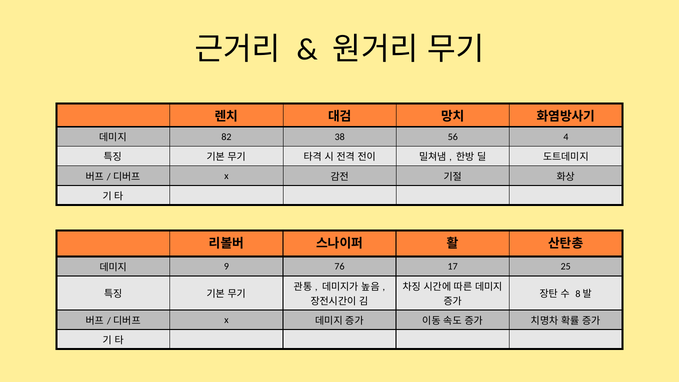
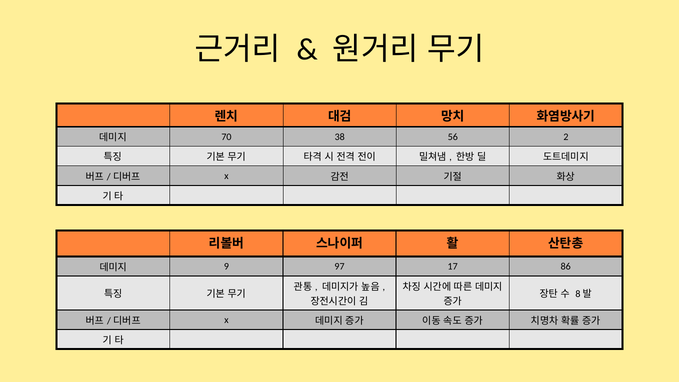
82: 82 -> 70
4: 4 -> 2
76: 76 -> 97
25: 25 -> 86
